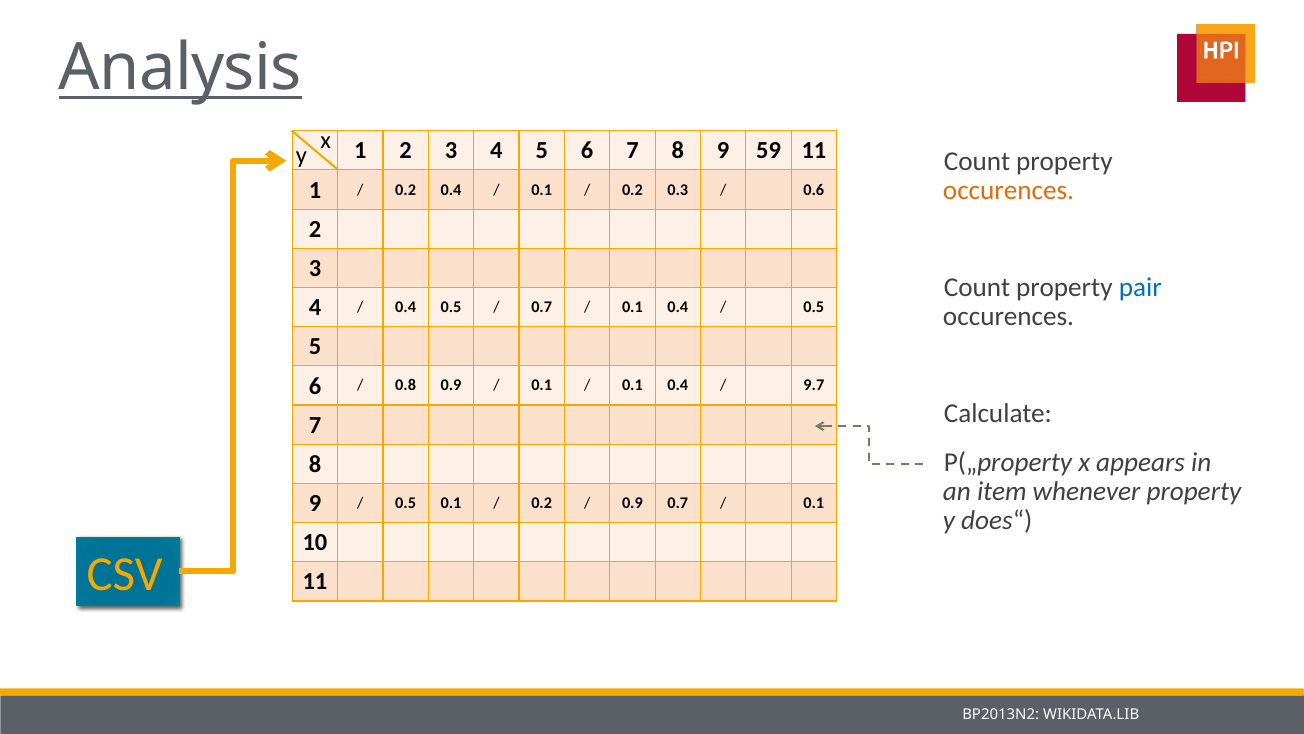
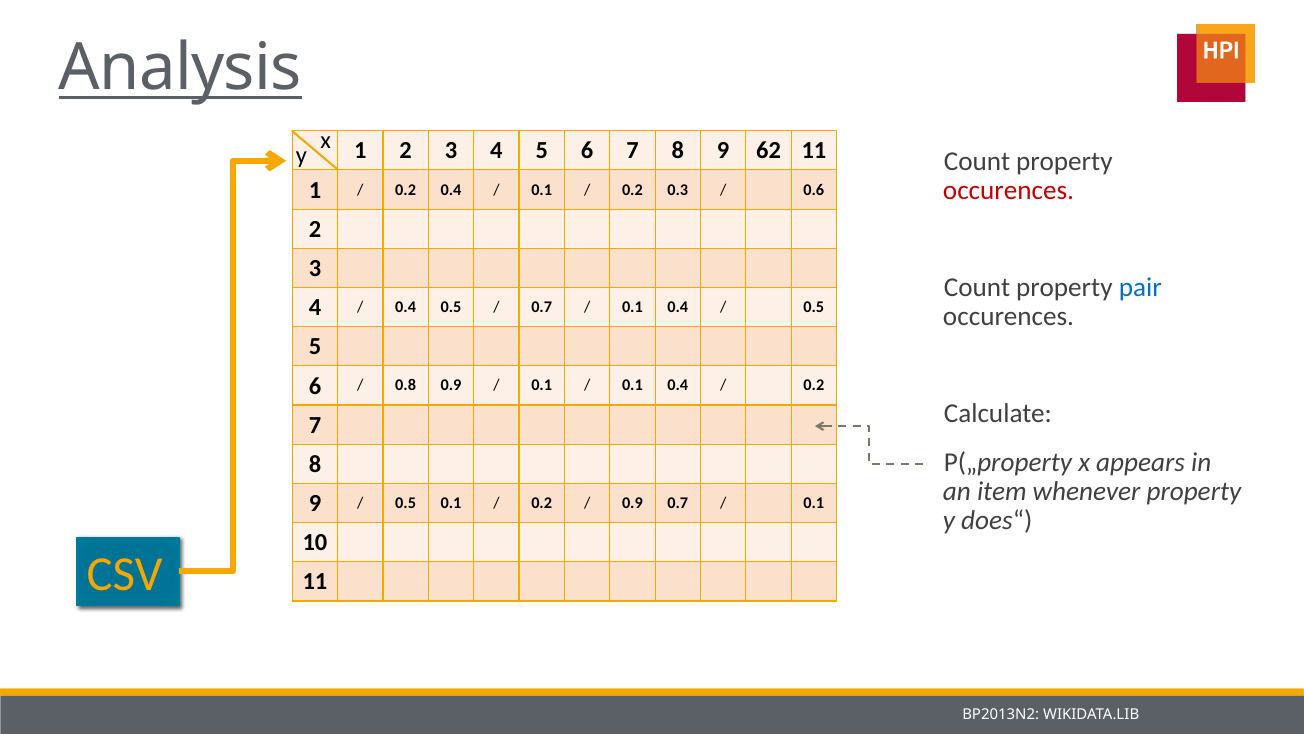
59: 59 -> 62
occurences at (1009, 191) colour: orange -> red
9.7 at (814, 385): 9.7 -> 0.2
